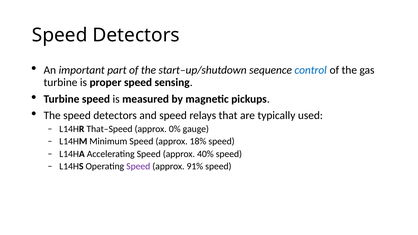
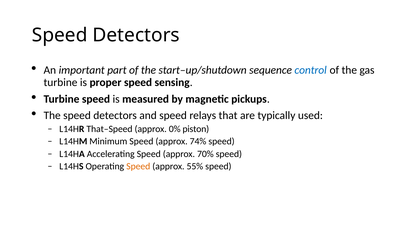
gauge: gauge -> piston
18%: 18% -> 74%
40%: 40% -> 70%
Speed at (138, 167) colour: purple -> orange
91%: 91% -> 55%
